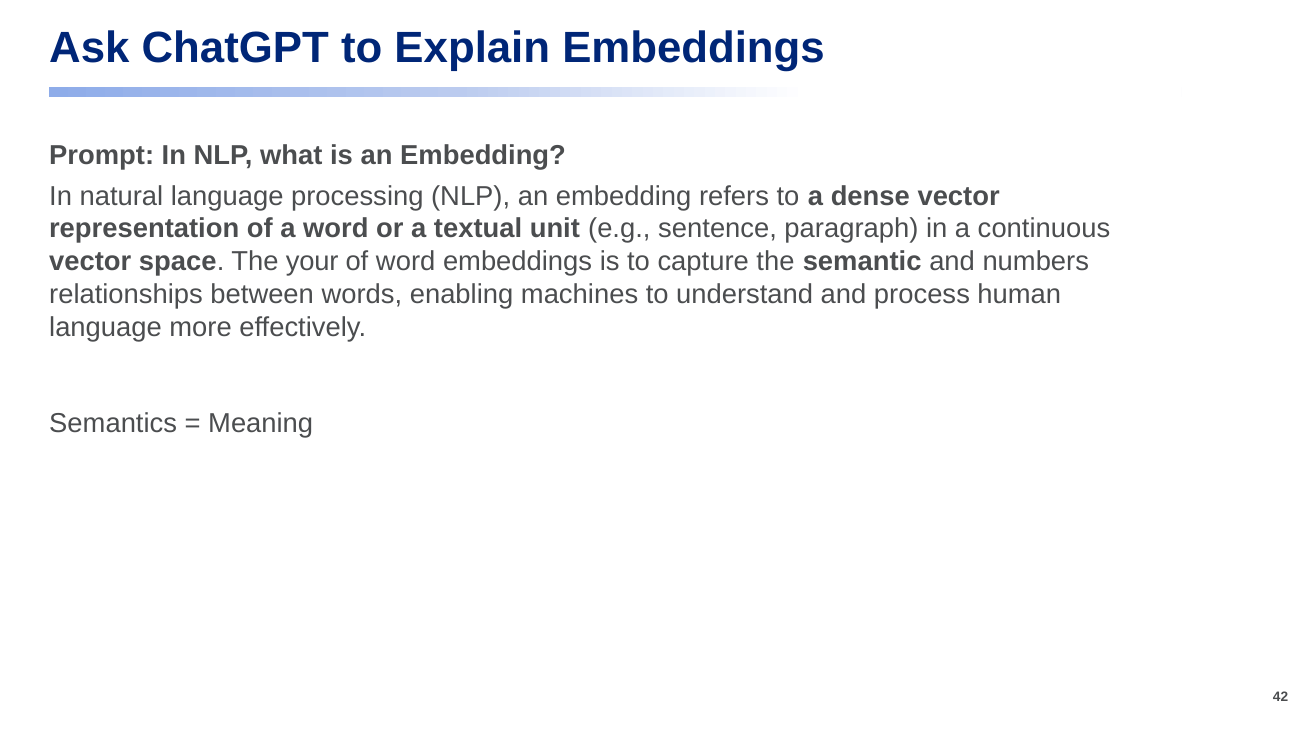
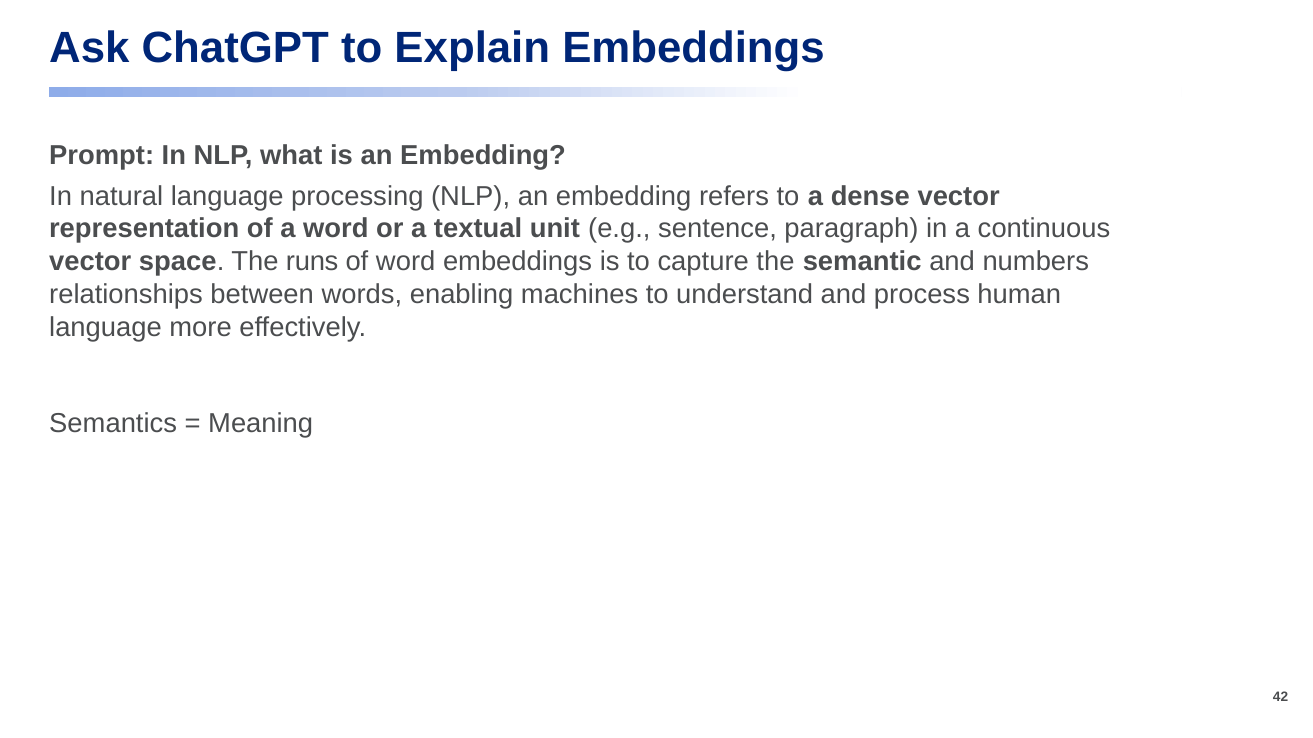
your: your -> runs
